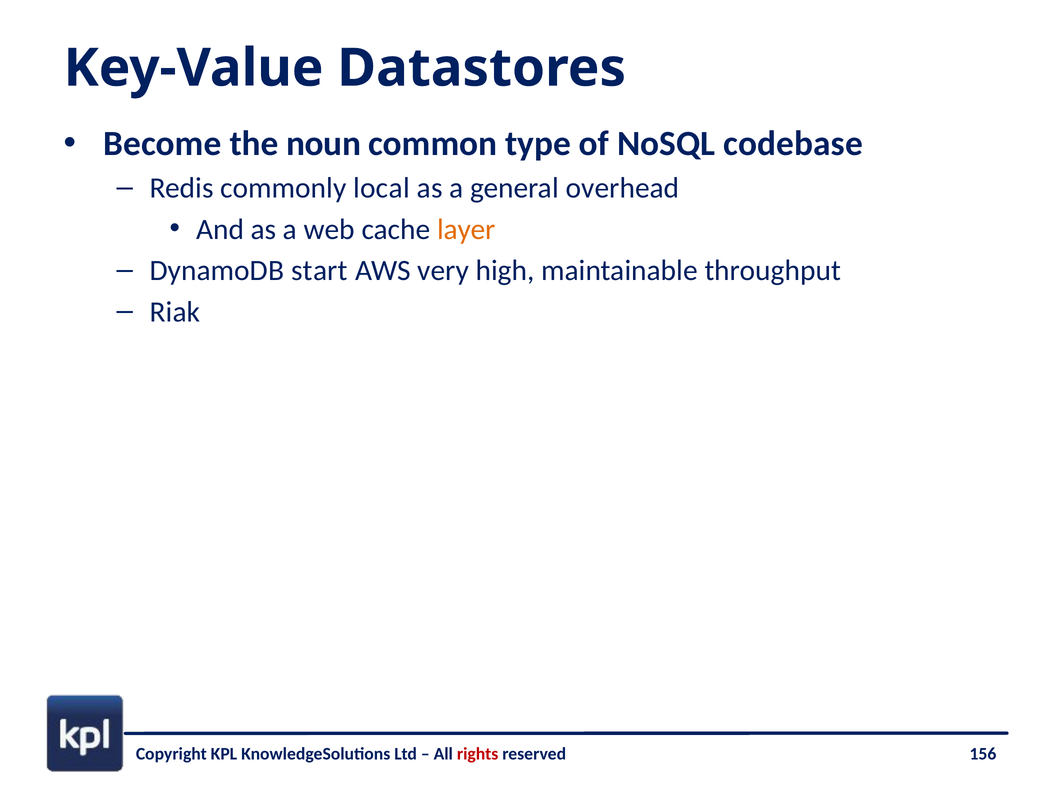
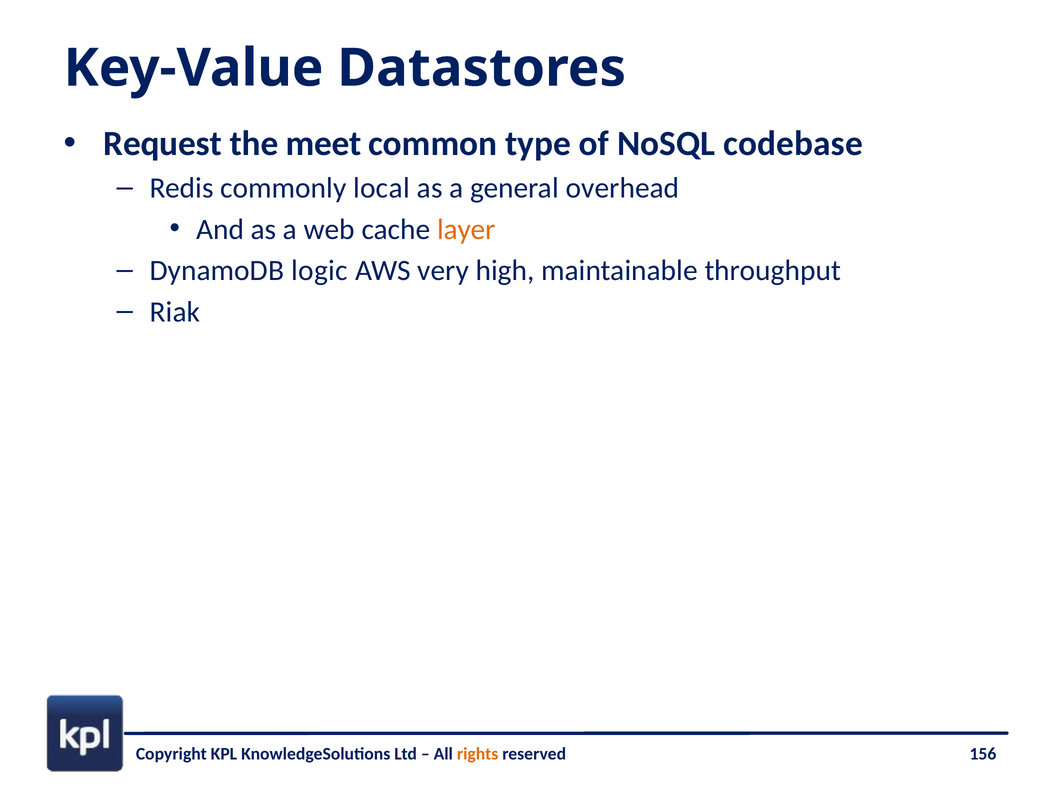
Become: Become -> Request
noun: noun -> meet
start: start -> logic
rights colour: red -> orange
